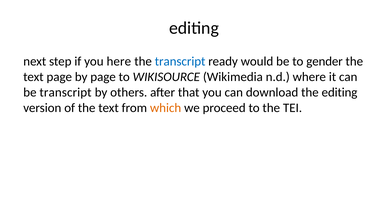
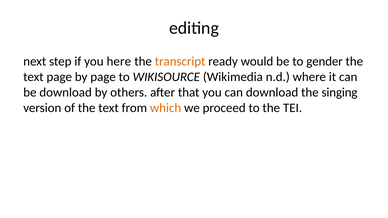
transcript at (180, 62) colour: blue -> orange
be transcript: transcript -> download
the editing: editing -> singing
